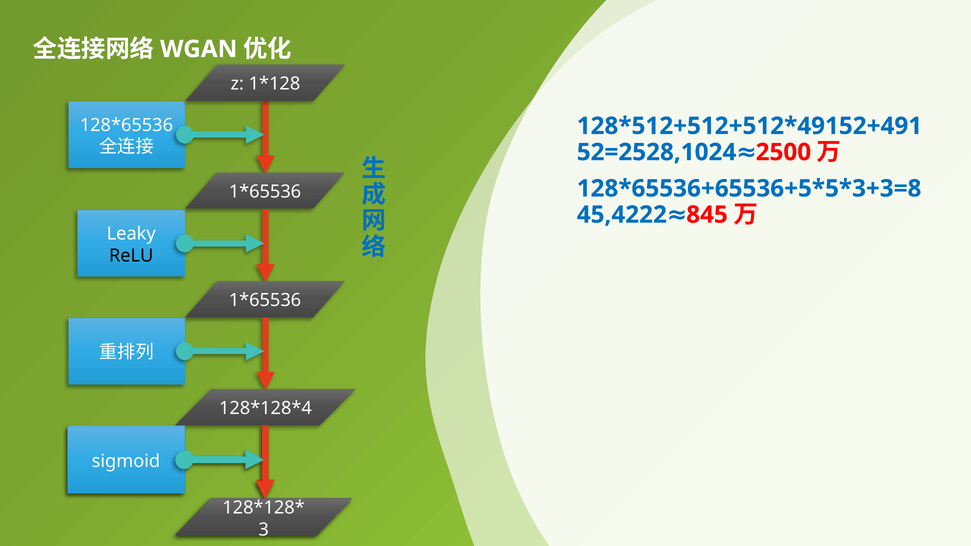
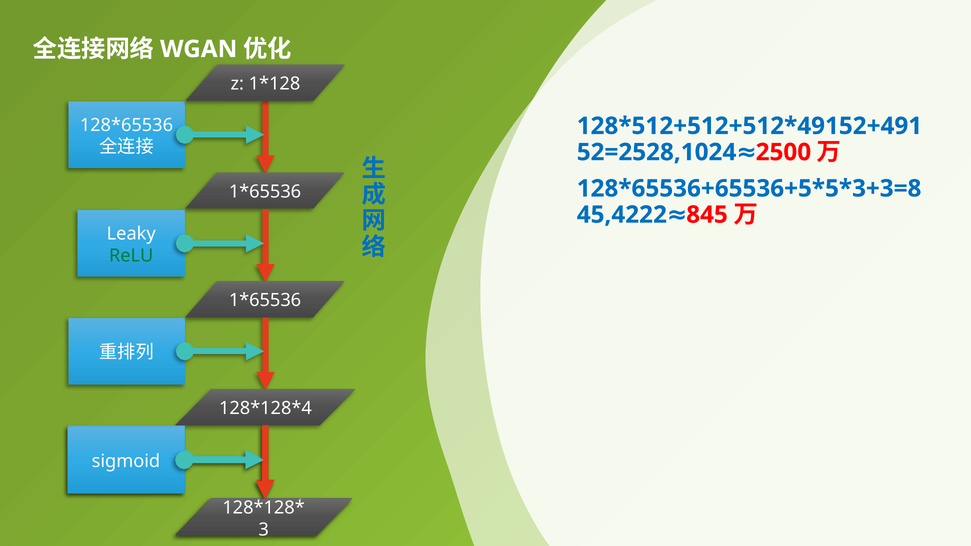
ReLU colour: black -> green
